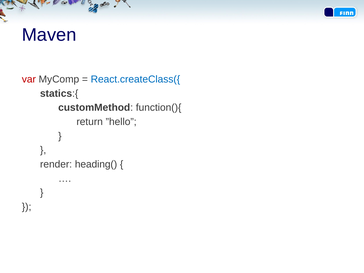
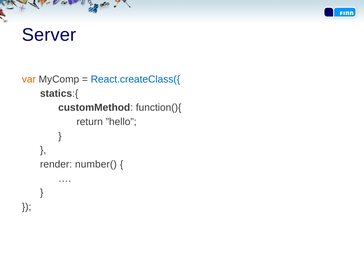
Maven: Maven -> Server
var colour: red -> orange
heading(: heading( -> number(
